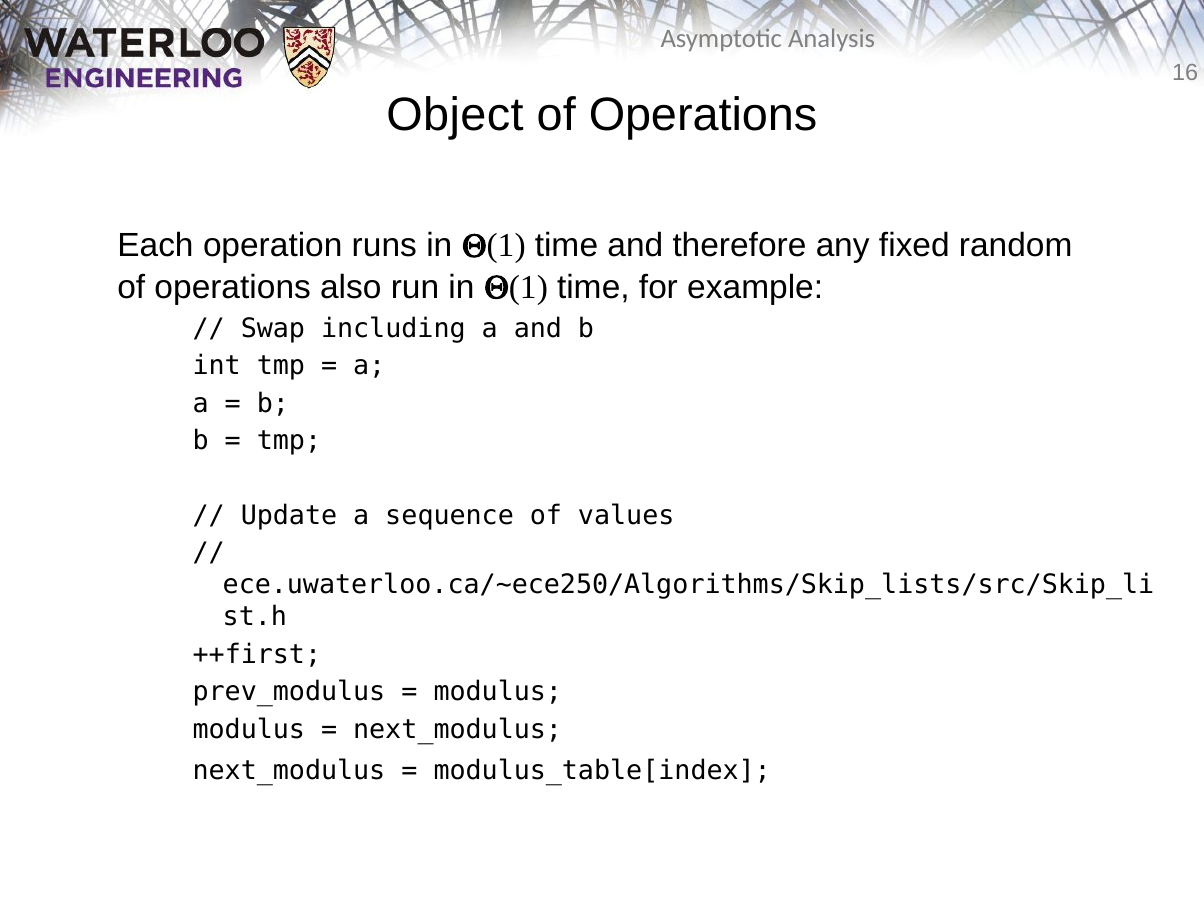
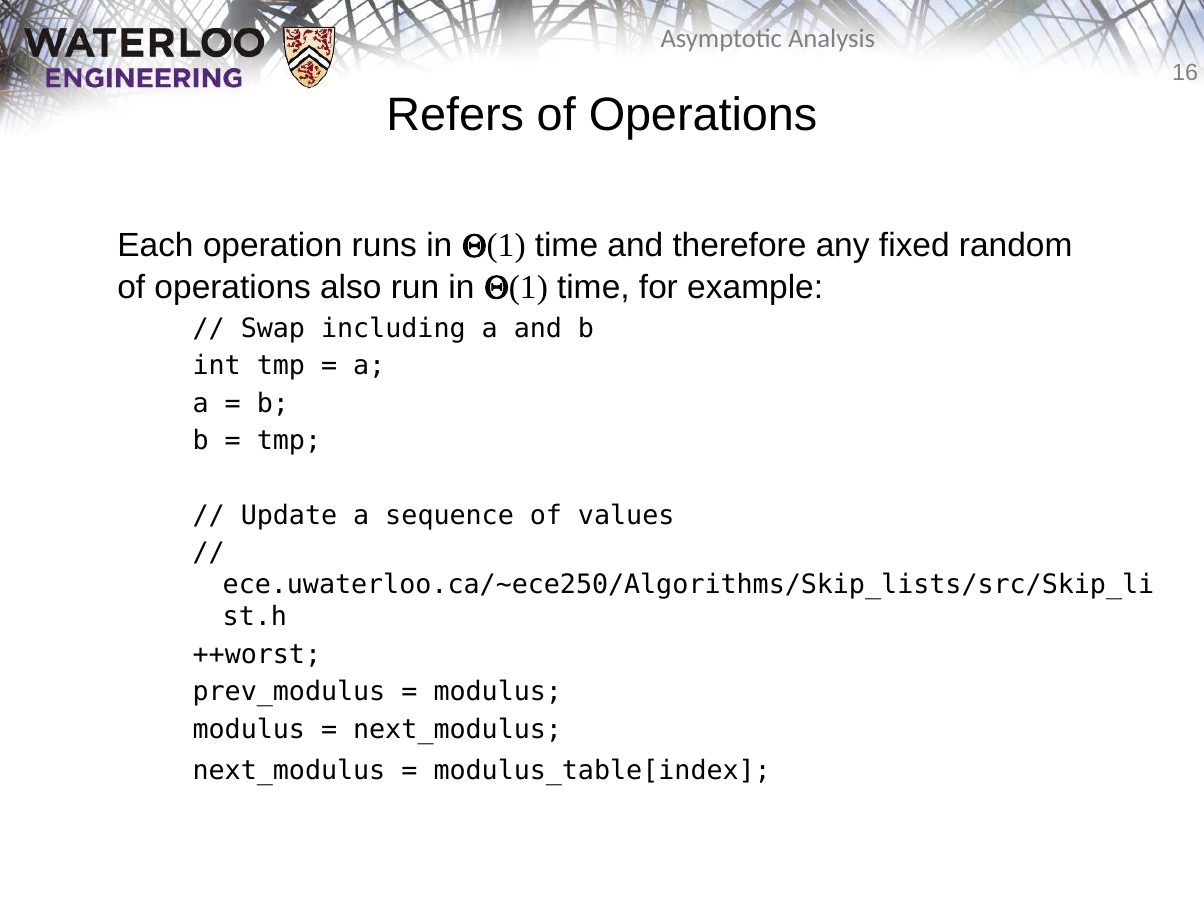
Object: Object -> Refers
++first: ++first -> ++worst
